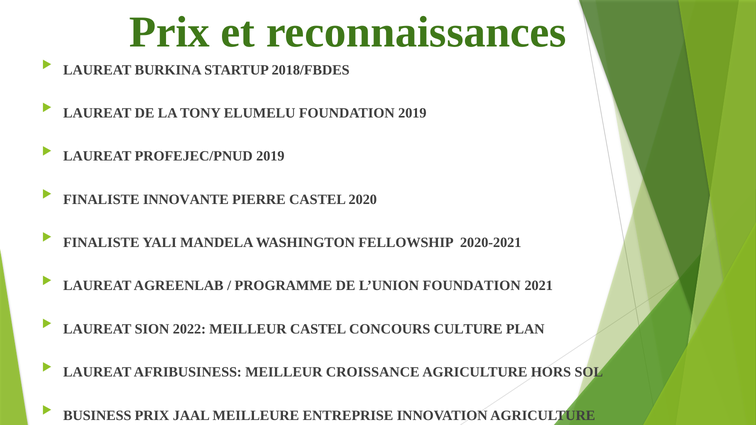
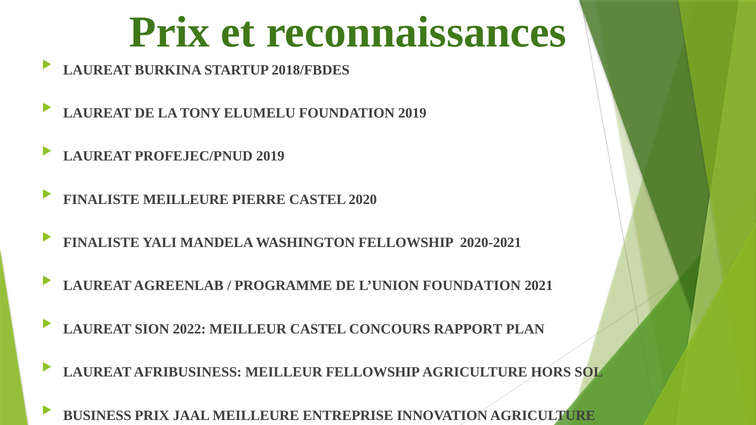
FINALISTE INNOVANTE: INNOVANTE -> MEILLEURE
CULTURE: CULTURE -> RAPPORT
MEILLEUR CROISSANCE: CROISSANCE -> FELLOWSHIP
